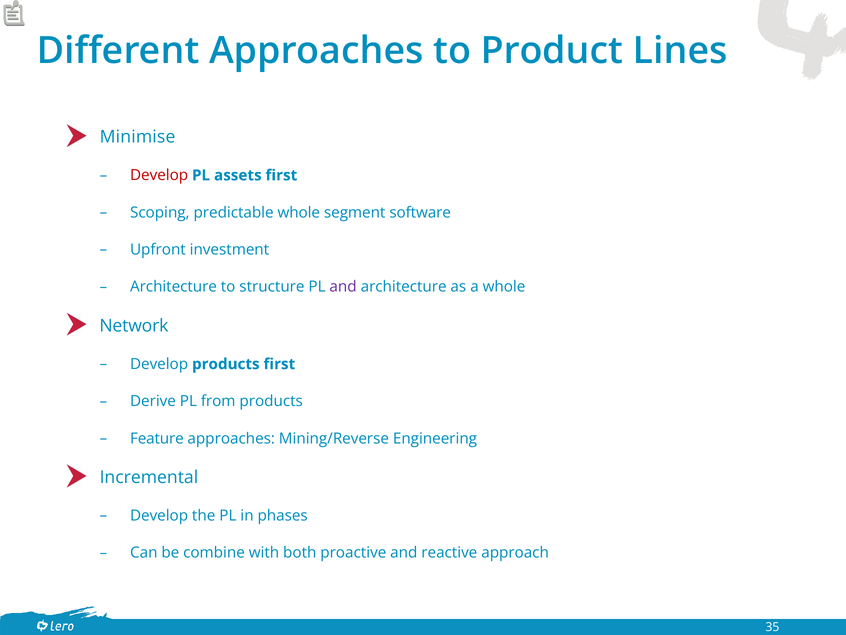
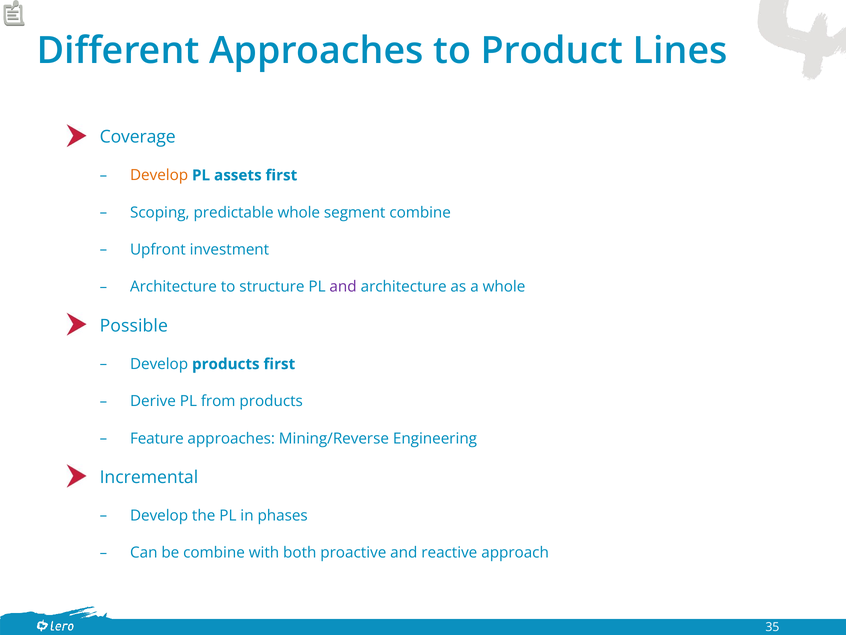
Minimise: Minimise -> Coverage
Develop at (159, 175) colour: red -> orange
segment software: software -> combine
Network: Network -> Possible
